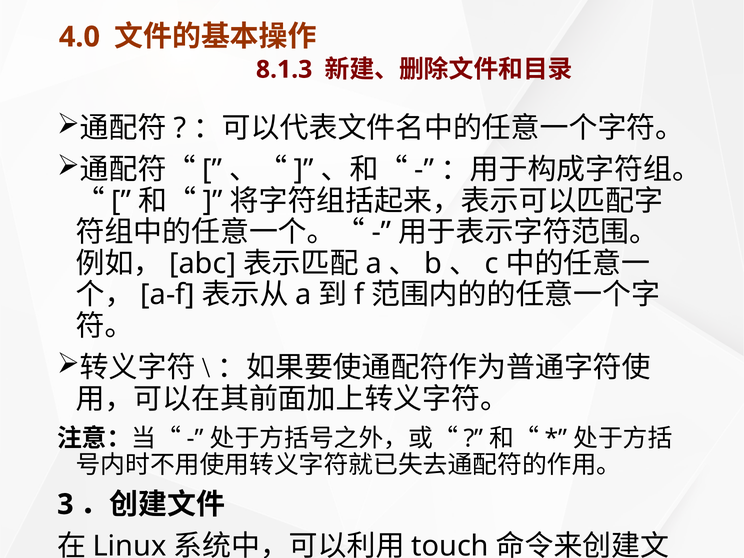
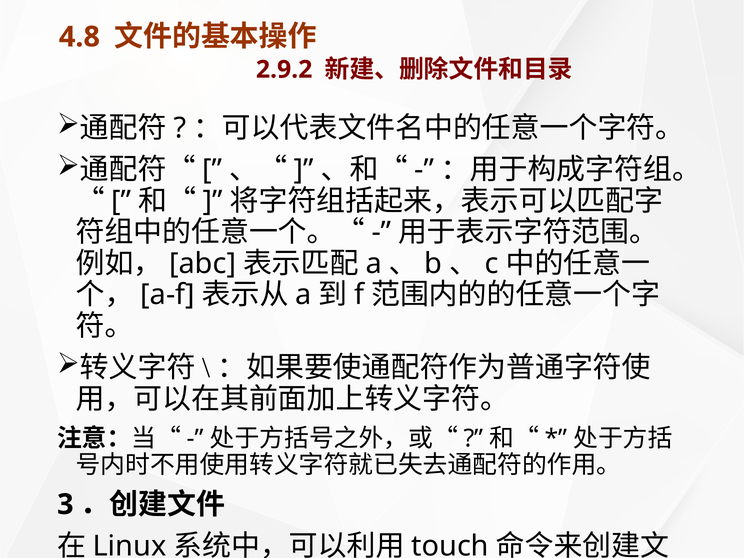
4.0: 4.0 -> 4.8
8.1.3: 8.1.3 -> 2.9.2
